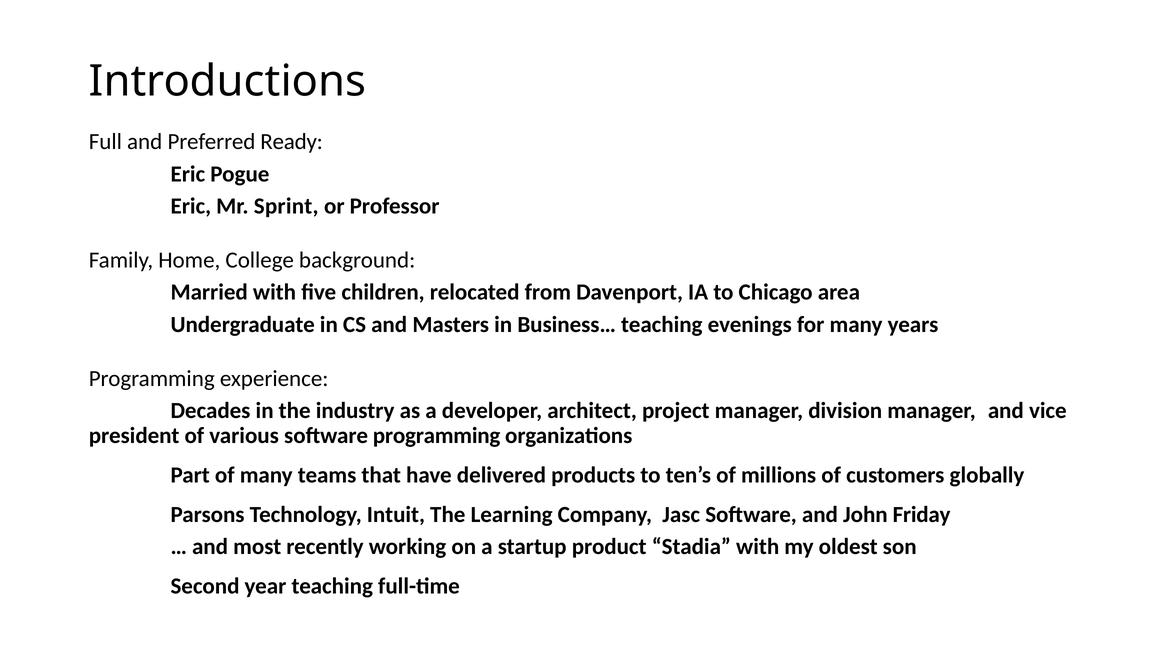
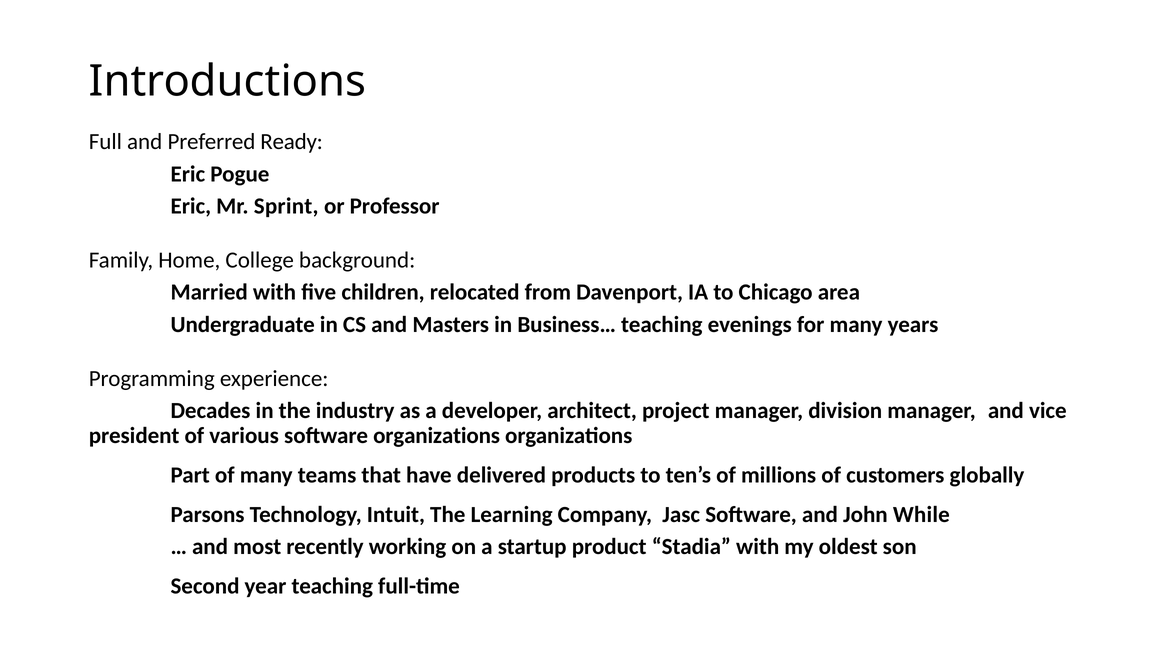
software programming: programming -> organizations
Friday: Friday -> While
